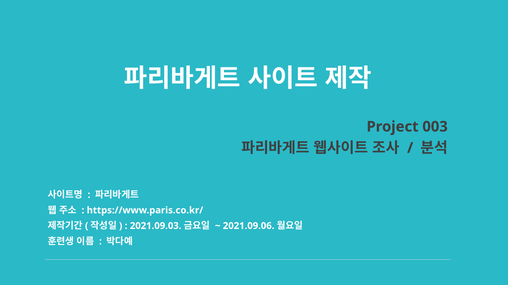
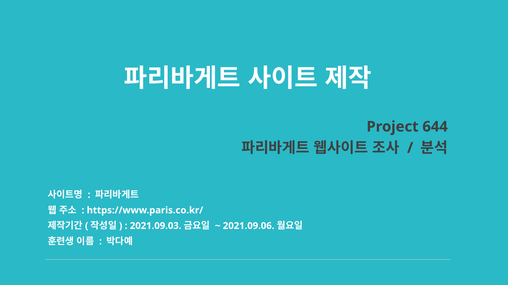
003: 003 -> 644
